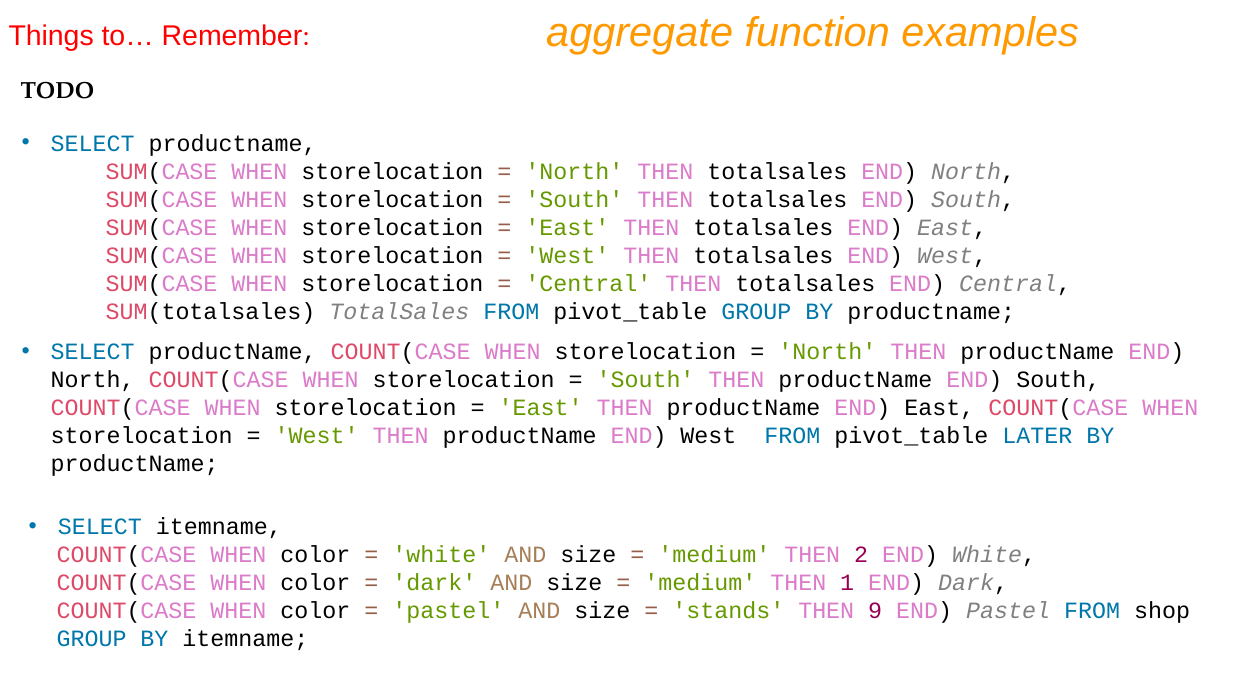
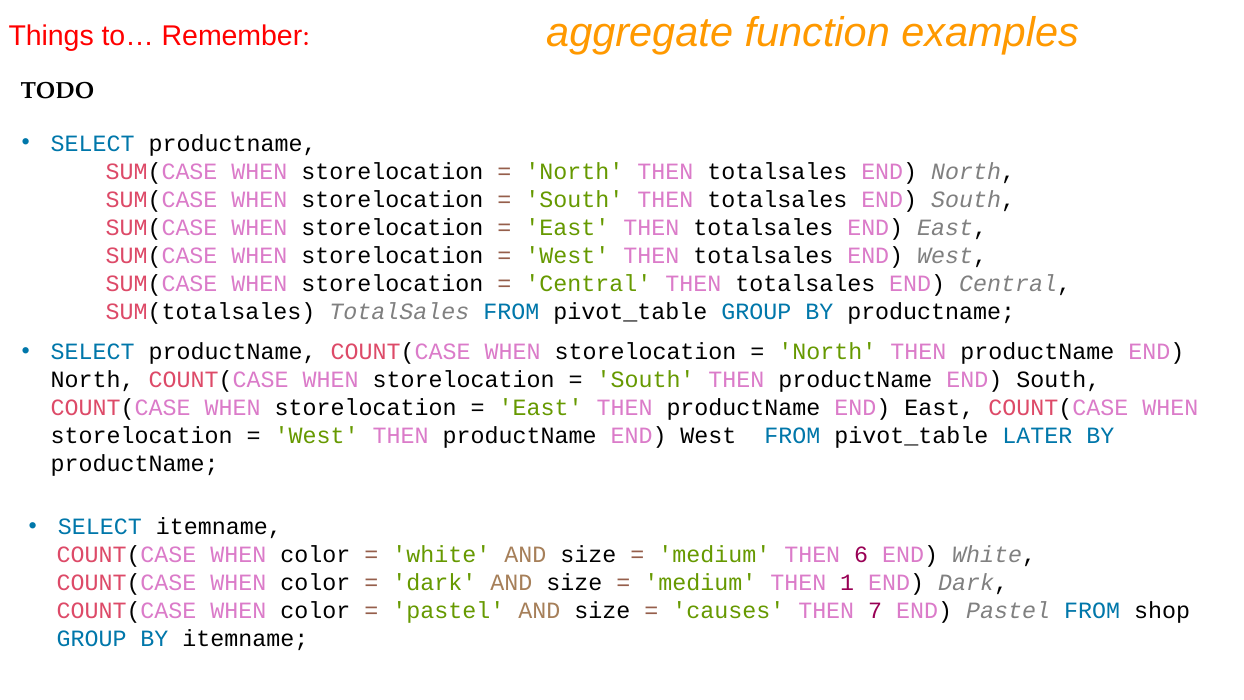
2: 2 -> 6
stands: stands -> causes
9: 9 -> 7
